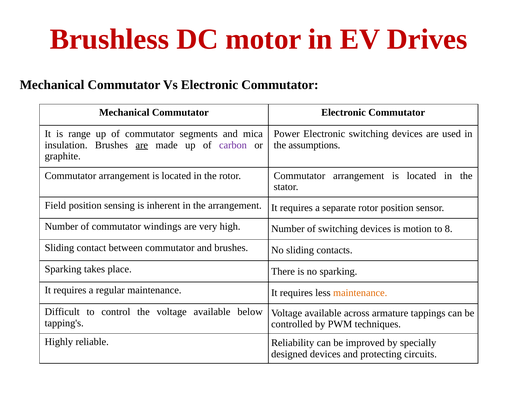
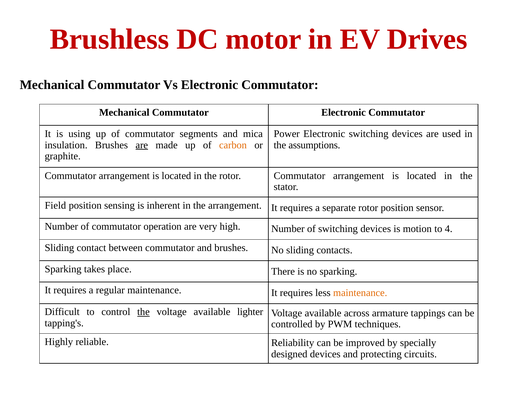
range: range -> using
carbon colour: purple -> orange
windings: windings -> operation
8: 8 -> 4
the at (143, 312) underline: none -> present
below: below -> lighter
